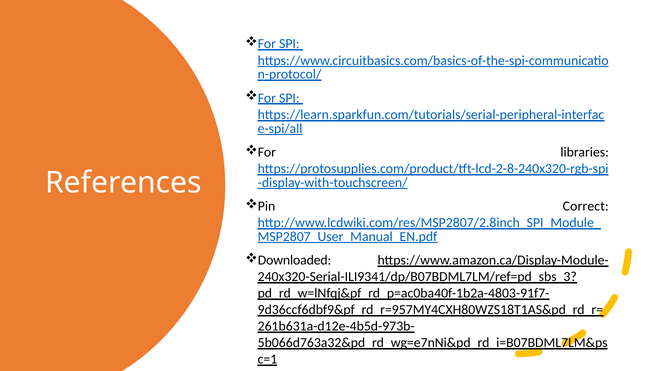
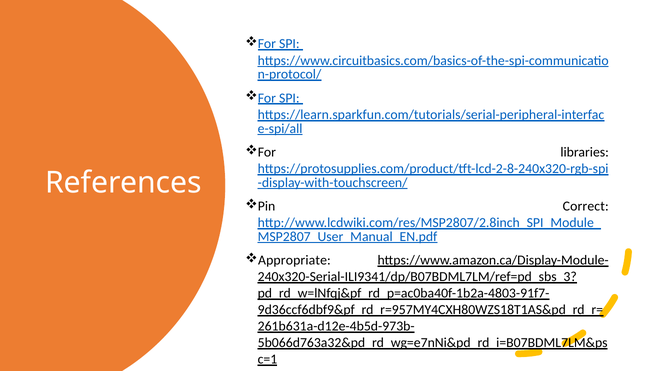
Downloaded: Downloaded -> Appropriate
